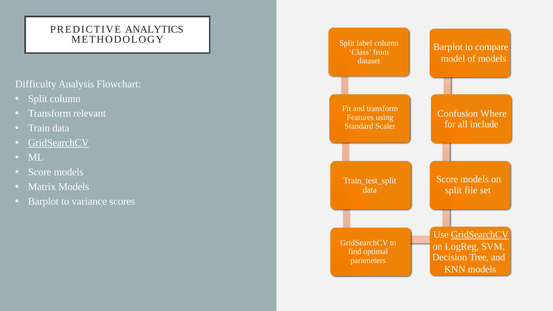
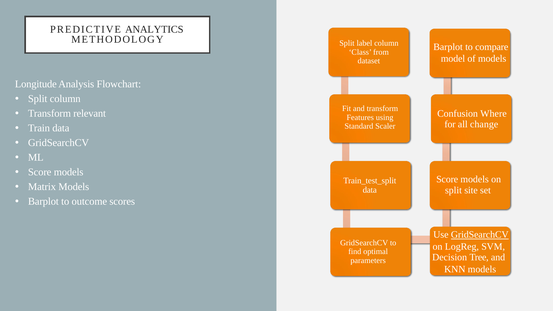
Difficulty: Difficulty -> Longitude
include: include -> change
GridSearchCV at (59, 143) underline: present -> none
file: file -> site
variance: variance -> outcome
